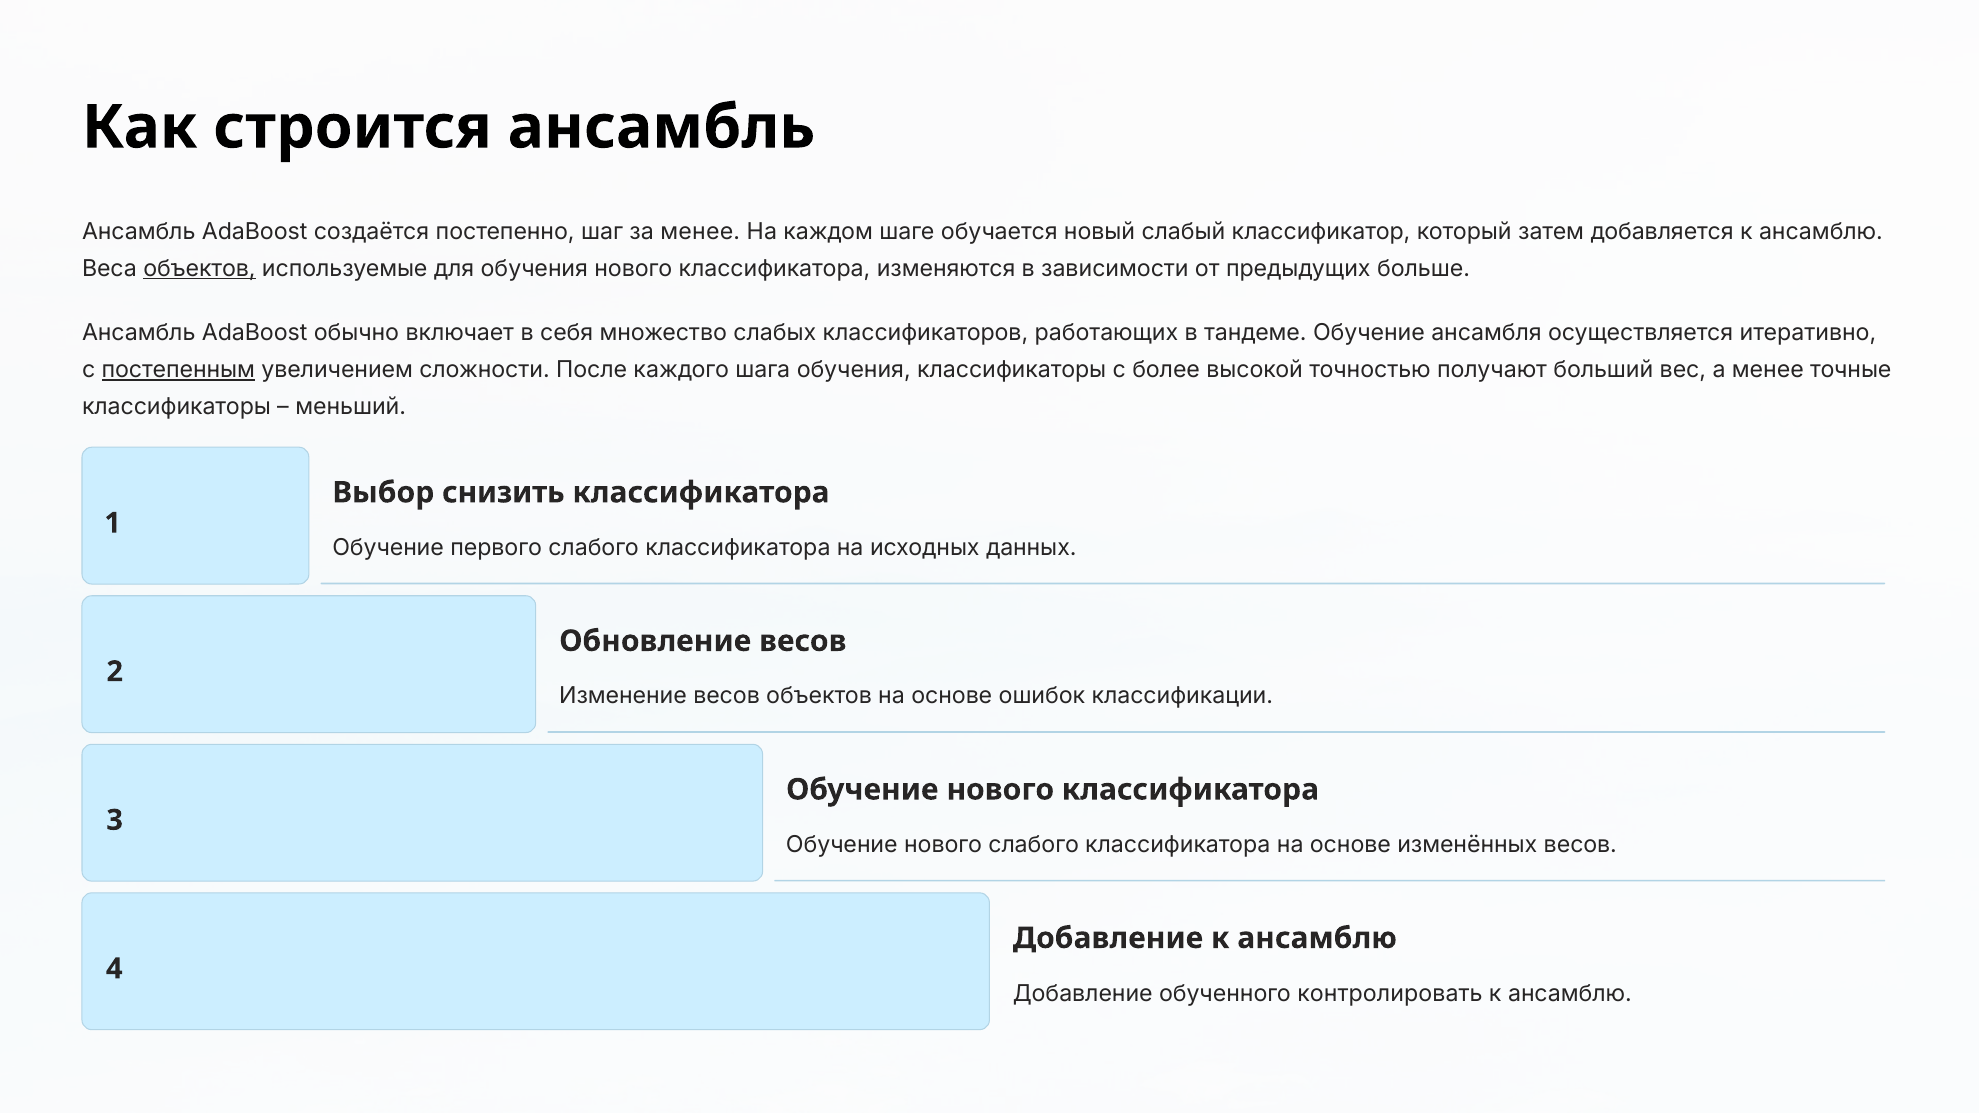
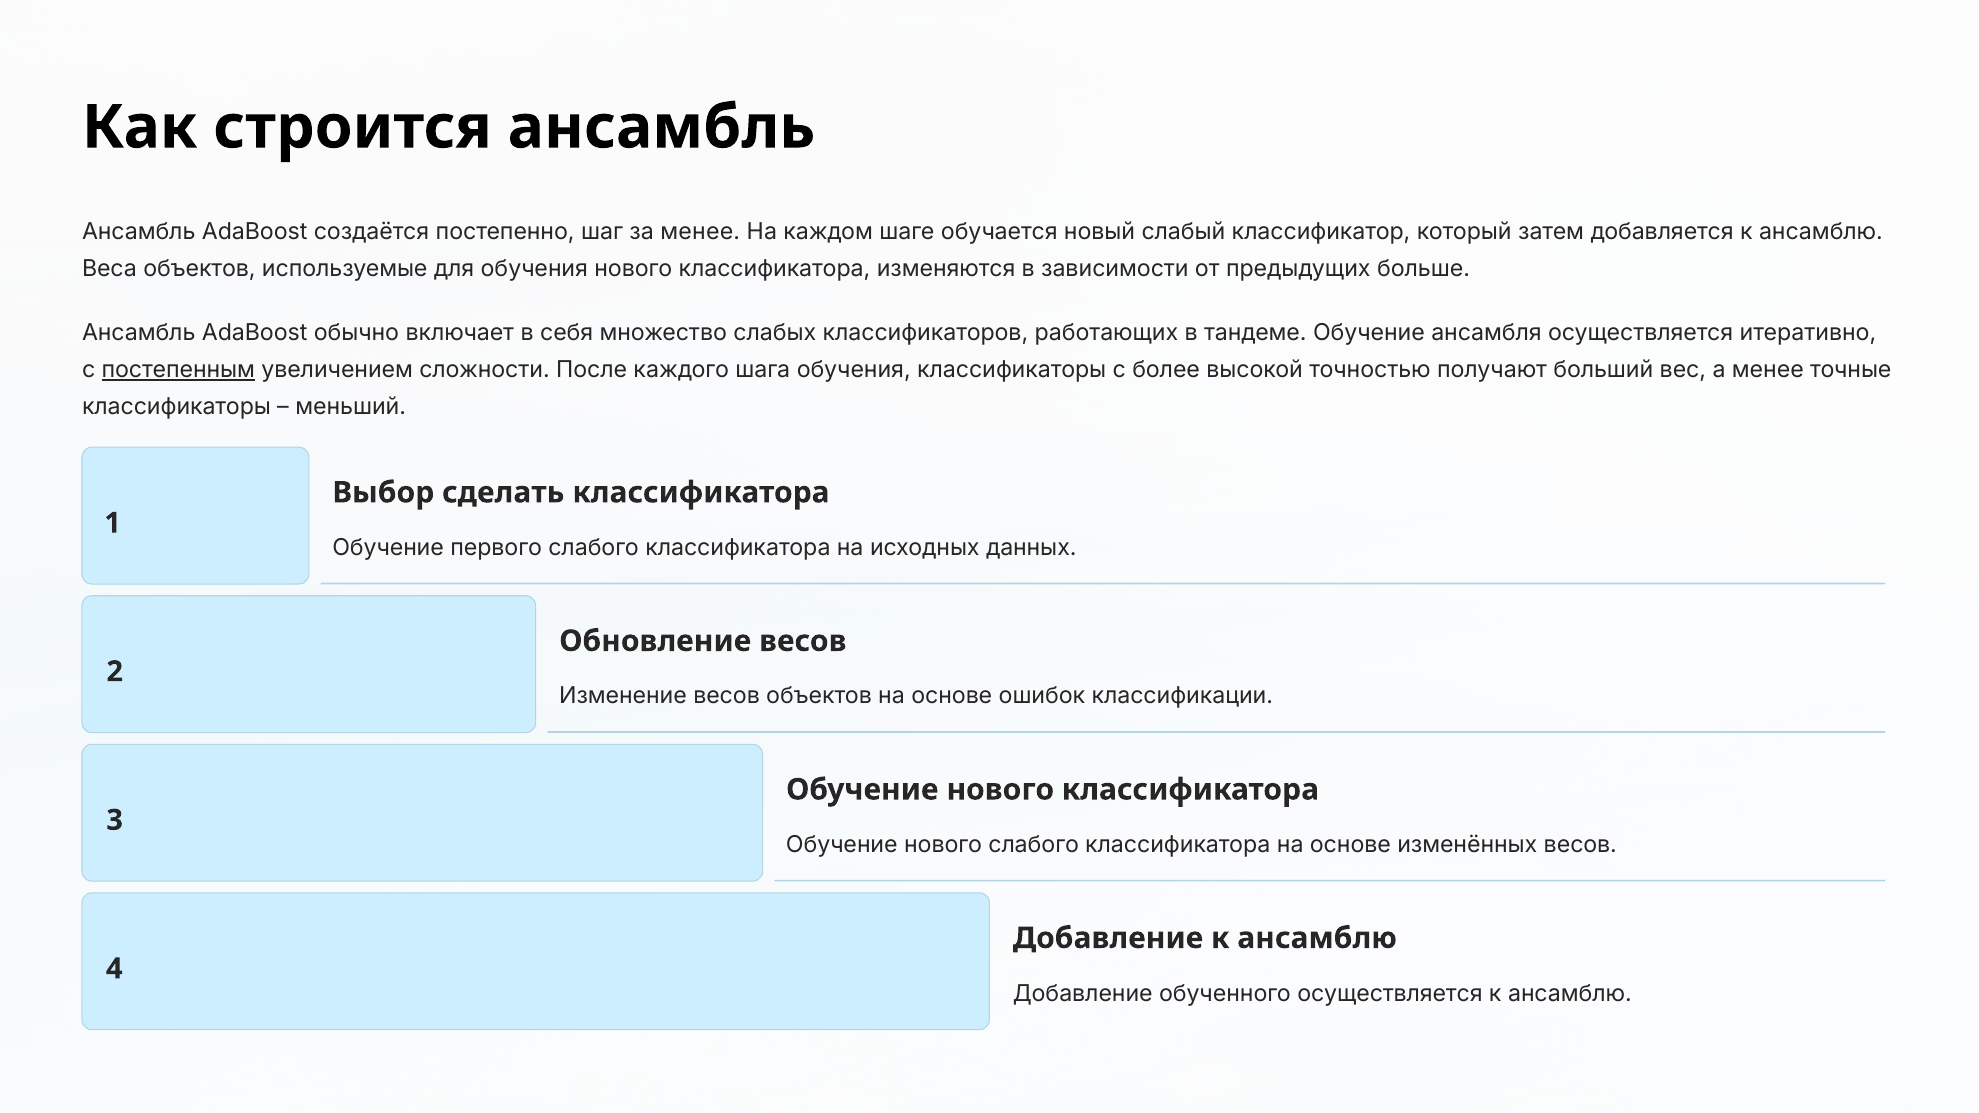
объектов at (199, 269) underline: present -> none
снизить: снизить -> сделать
обученного контролировать: контролировать -> осуществляется
